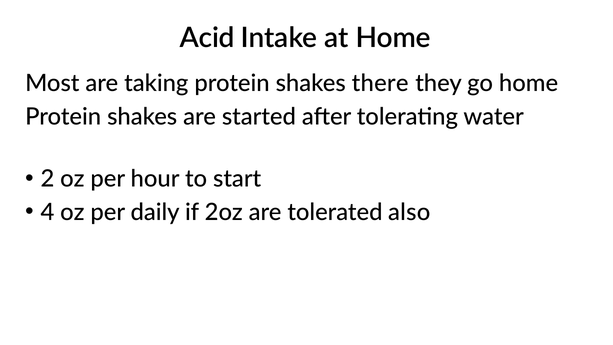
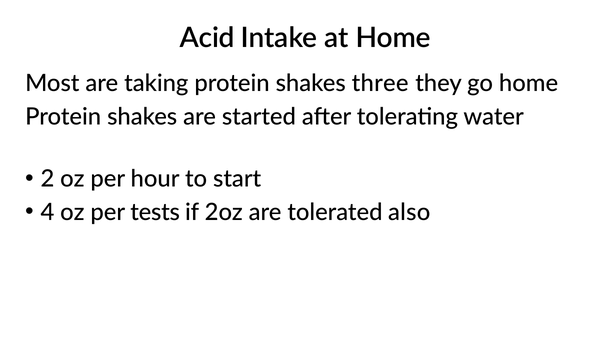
there: there -> three
daily: daily -> tests
